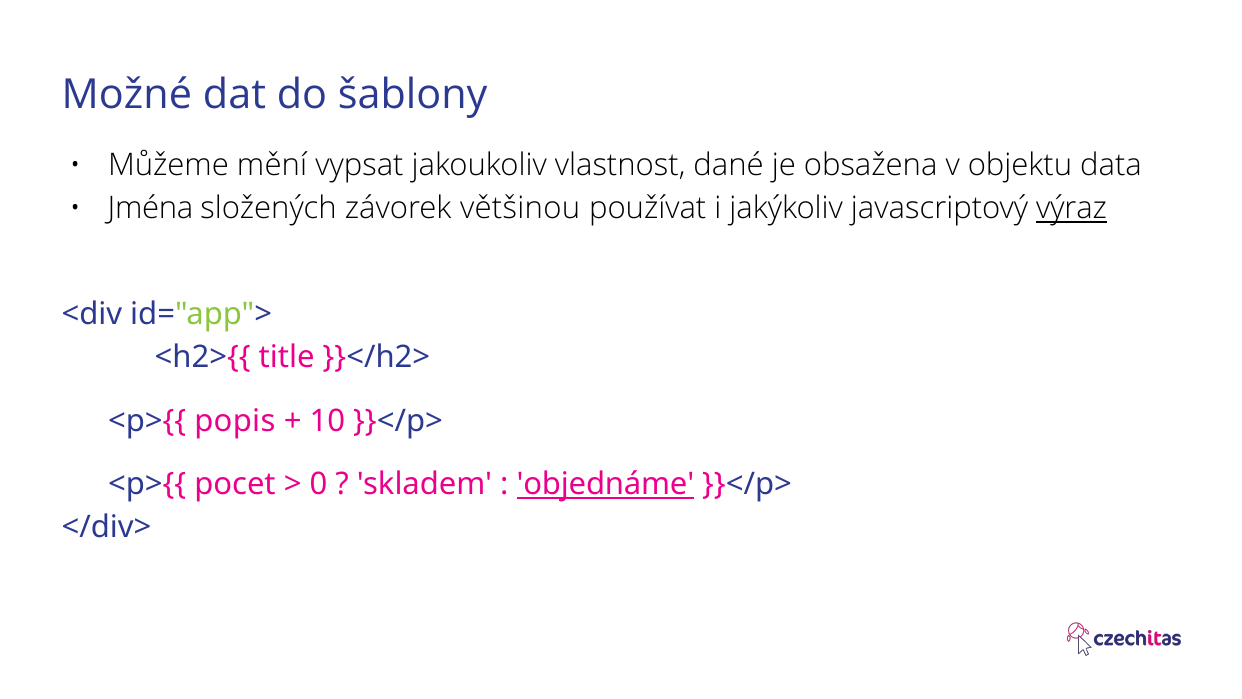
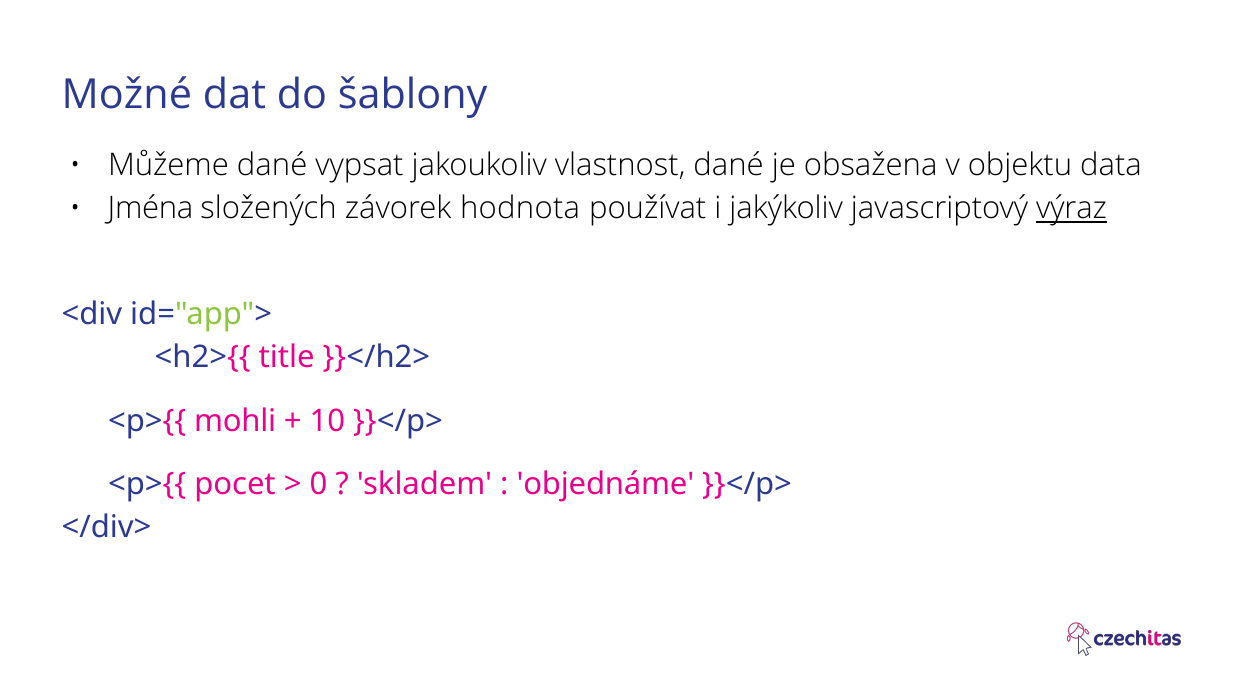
Můžeme mění: mění -> dané
většinou: většinou -> hodnota
popis: popis -> mohli
objednáme underline: present -> none
